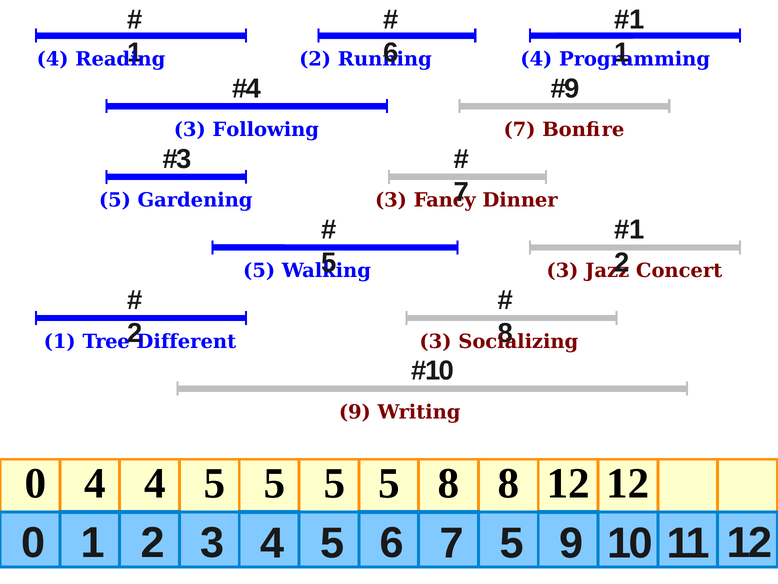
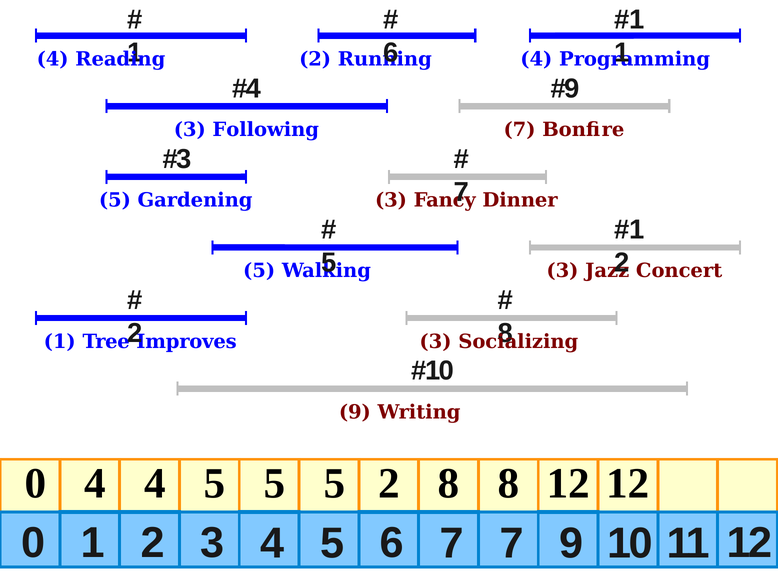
Different: Different -> Improves
5 5 5 5: 5 -> 2
7 5: 5 -> 7
